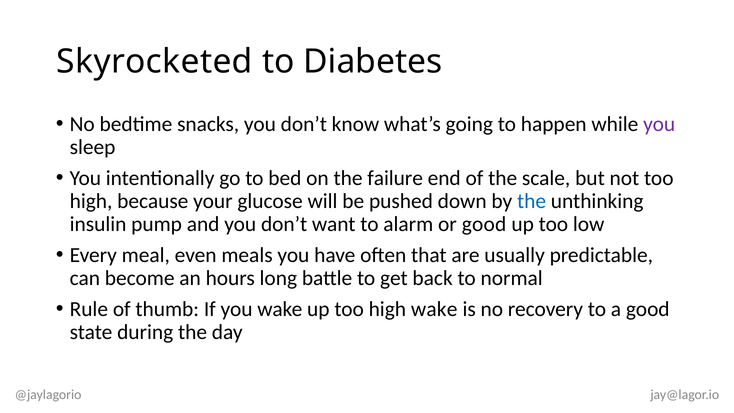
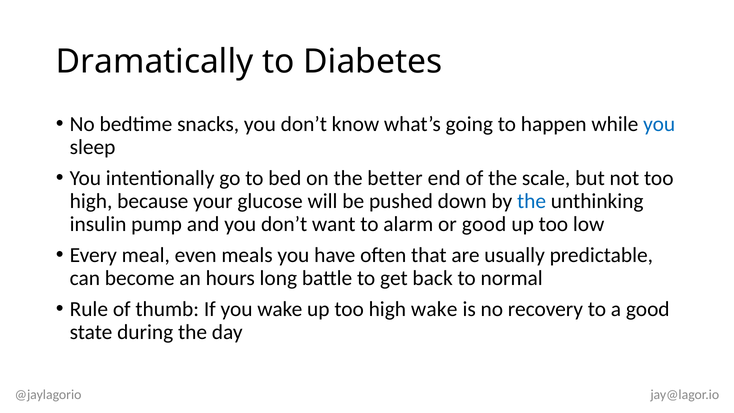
Skyrocketed: Skyrocketed -> Dramatically
you at (659, 124) colour: purple -> blue
failure: failure -> better
